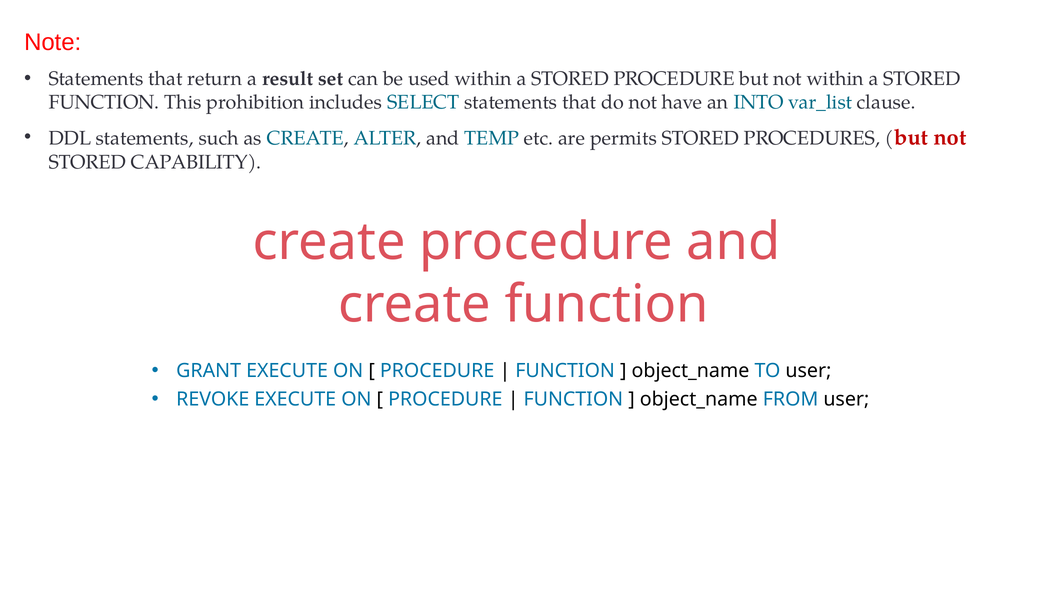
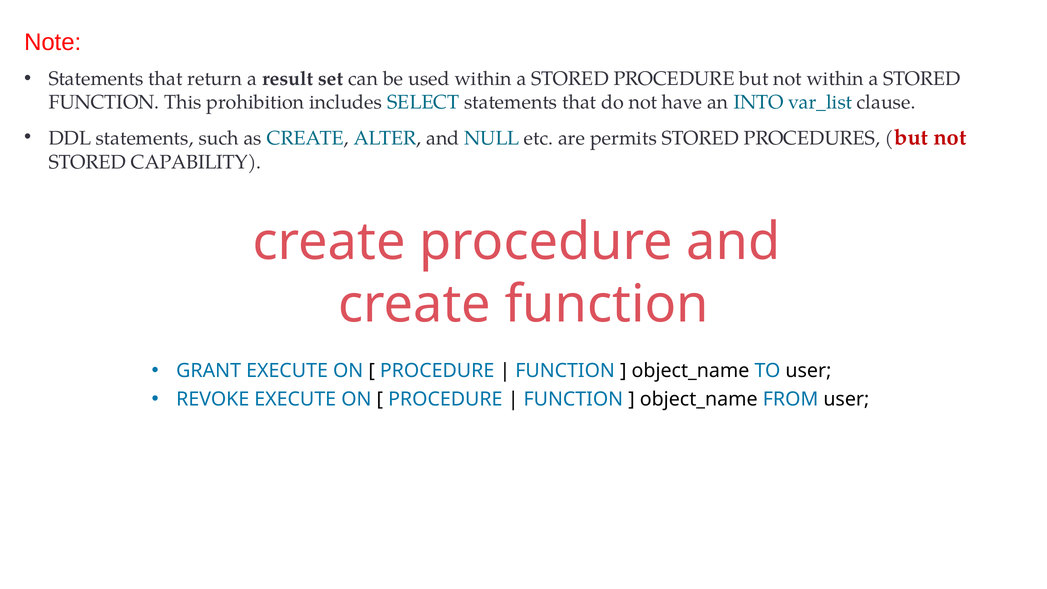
TEMP: TEMP -> NULL
